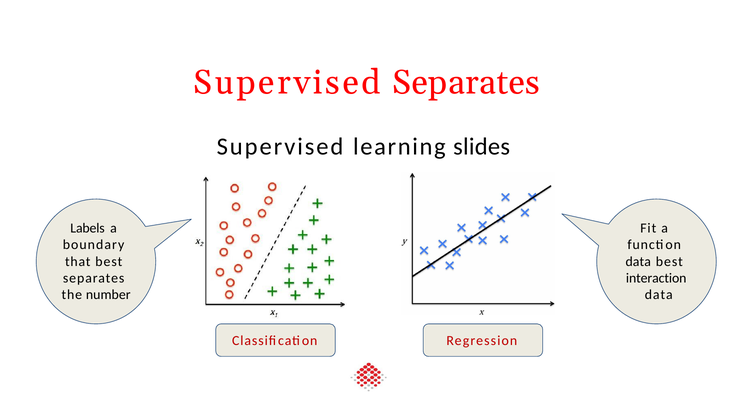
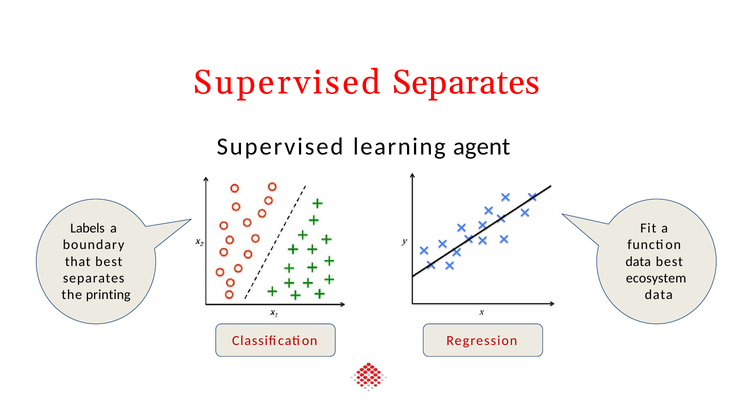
slides: slides -> agent
interaction: interaction -> ecosystem
number: number -> printing
